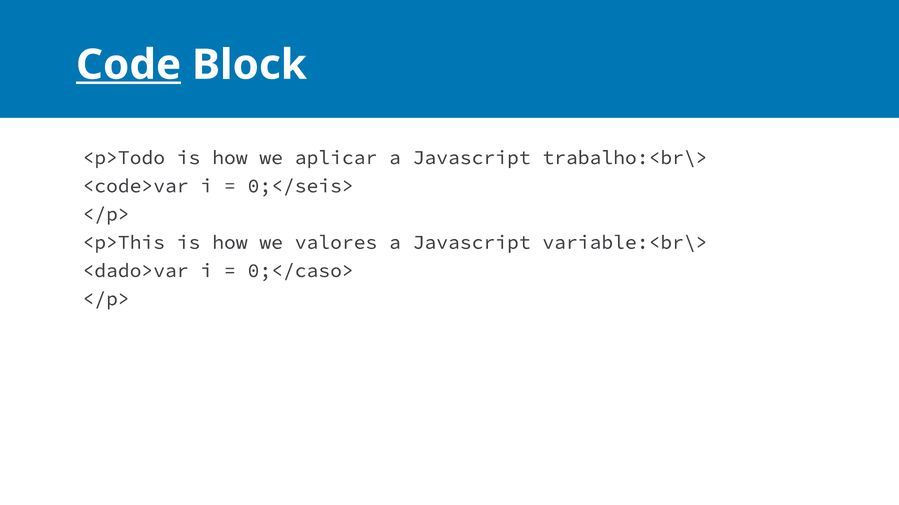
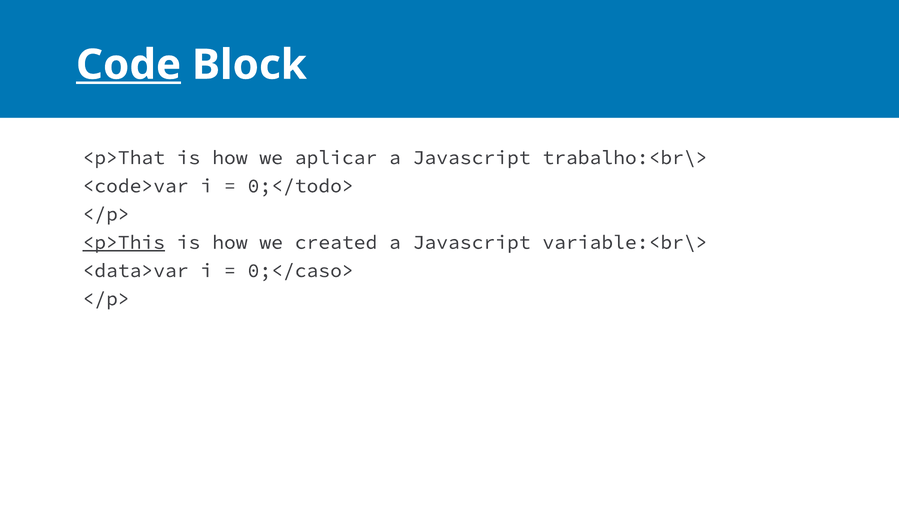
<p>Todo: <p>Todo -> <p>That
0;</seis>: 0;</seis> -> 0;</todo>
<p>This underline: none -> present
valores: valores -> created
<dado>var: <dado>var -> <data>var
